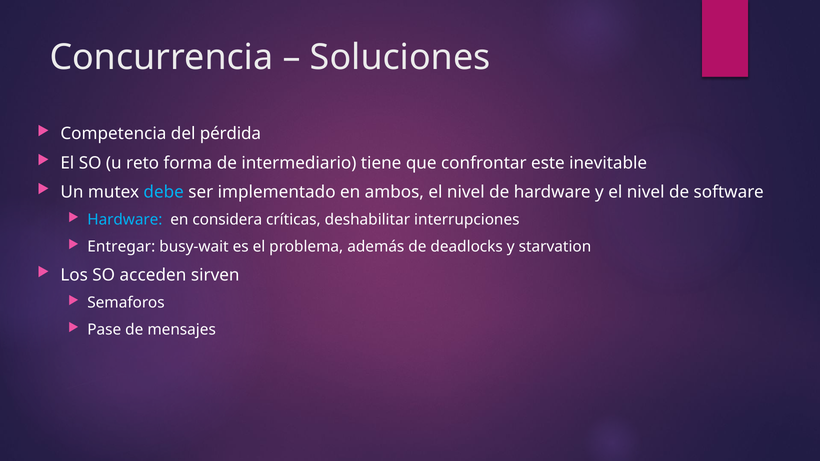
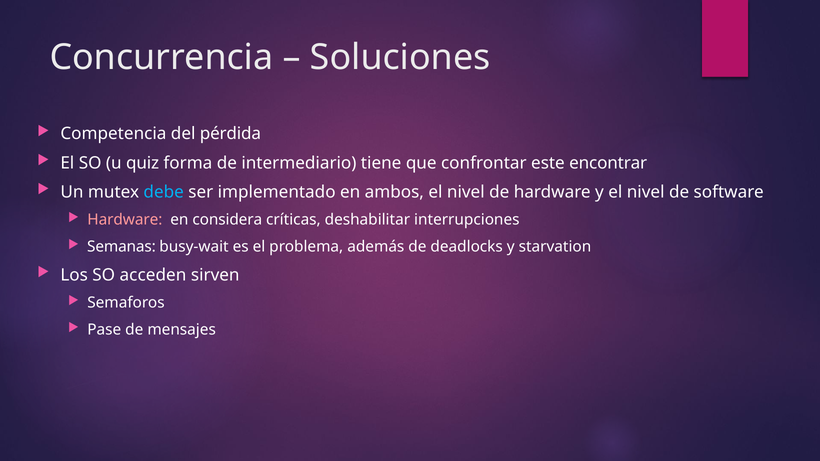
reto: reto -> quiz
inevitable: inevitable -> encontrar
Hardware at (125, 220) colour: light blue -> pink
Entregar: Entregar -> Semanas
